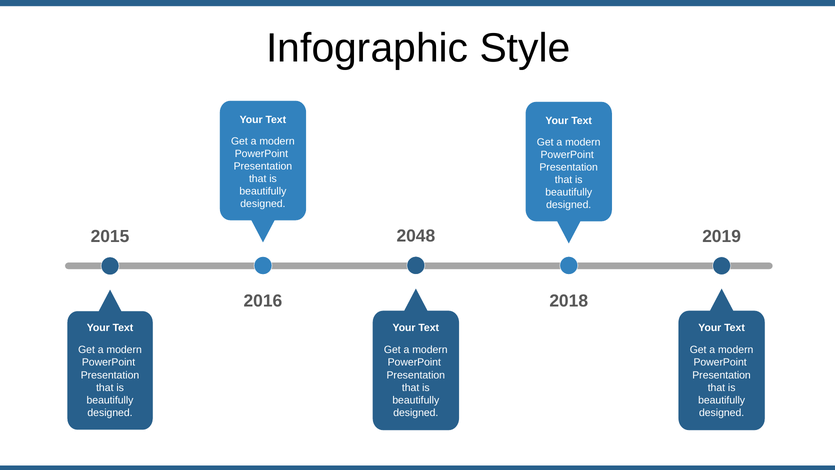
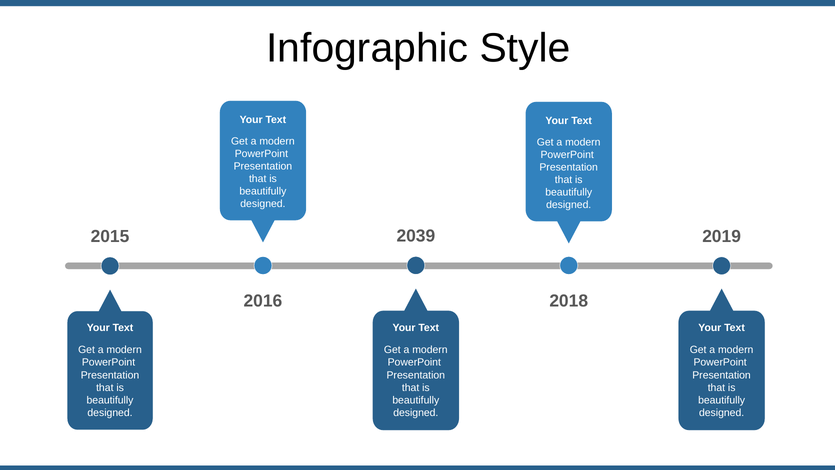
2048: 2048 -> 2039
